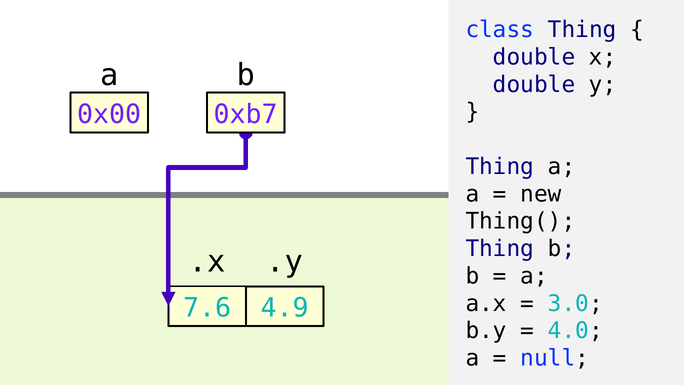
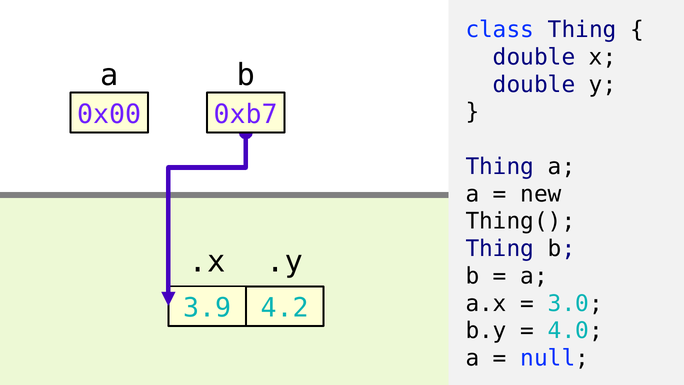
7.6: 7.6 -> 3.9
4.9: 4.9 -> 4.2
